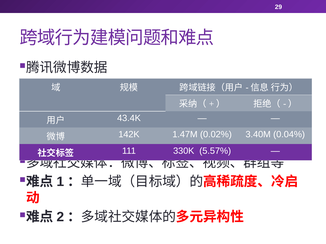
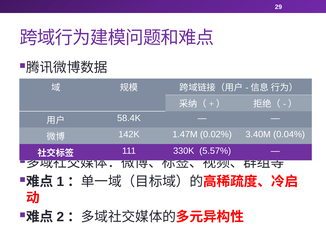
43.4K: 43.4K -> 58.4K
